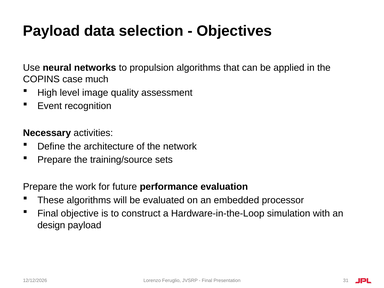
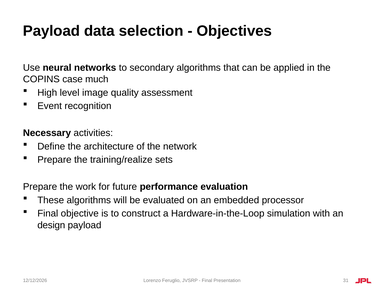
propulsion: propulsion -> secondary
training/source: training/source -> training/realize
